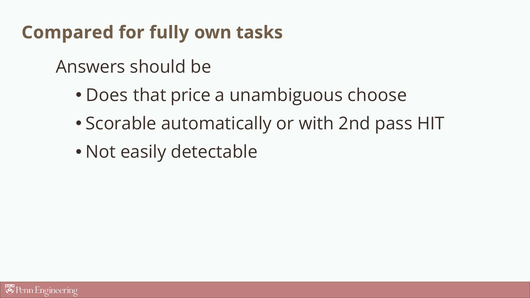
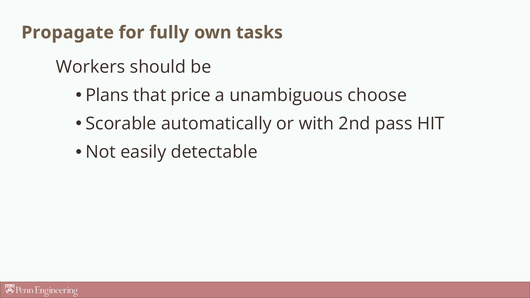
Compared: Compared -> Propagate
Answers: Answers -> Workers
Does: Does -> Plans
